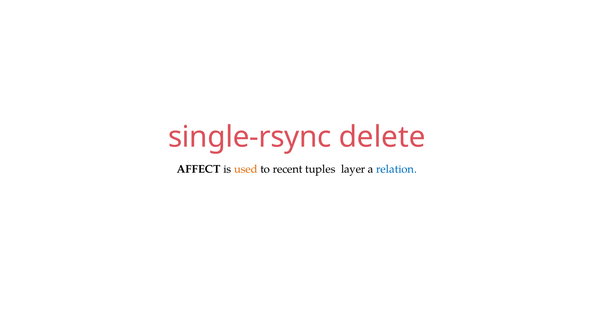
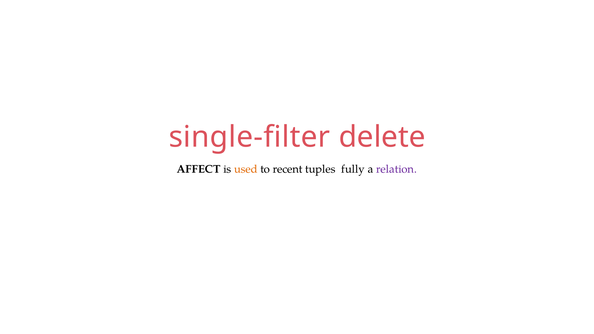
single-rsync: single-rsync -> single-filter
layer: layer -> fully
relation colour: blue -> purple
